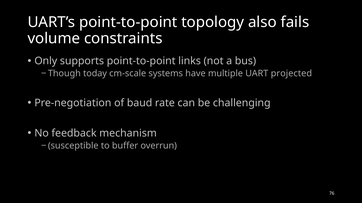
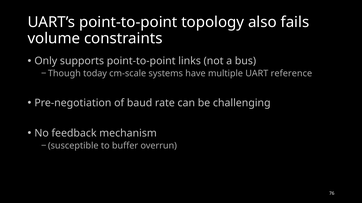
projected: projected -> reference
